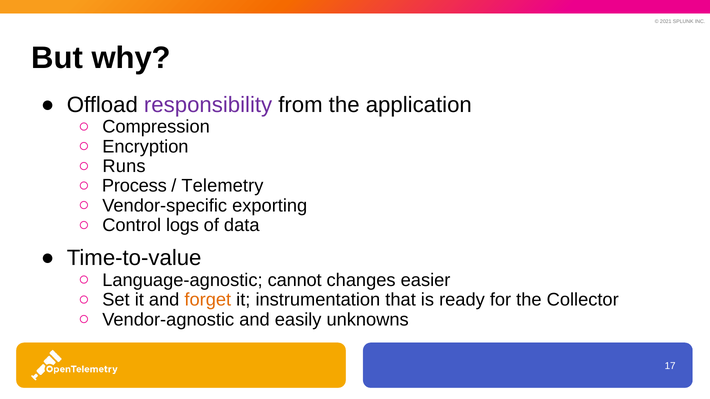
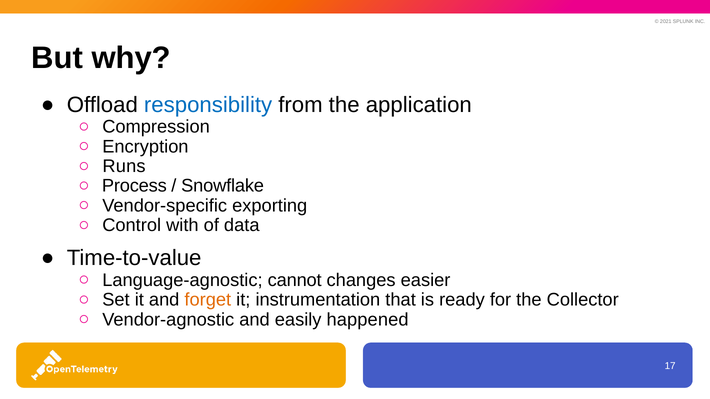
responsibility colour: purple -> blue
Telemetry: Telemetry -> Snowflake
logs: logs -> with
unknowns: unknowns -> happened
